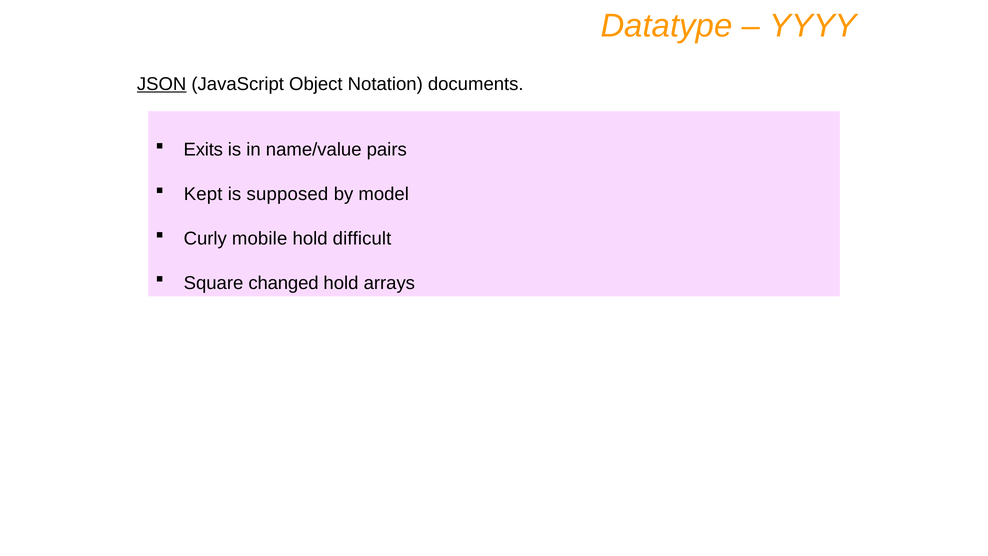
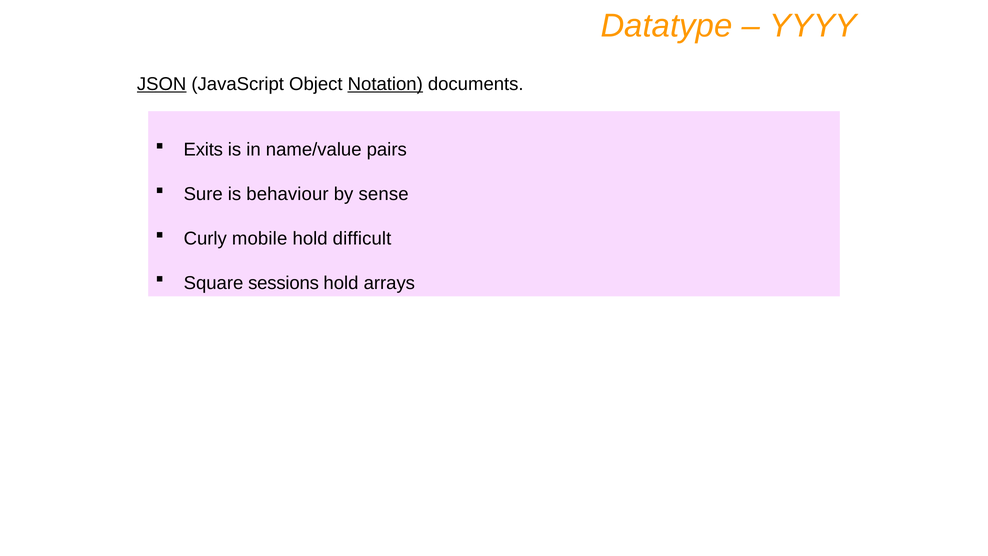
Notation underline: none -> present
Kept: Kept -> Sure
supposed: supposed -> behaviour
model: model -> sense
changed: changed -> sessions
